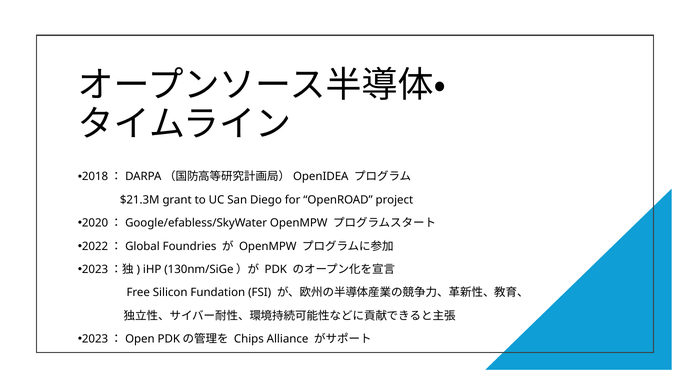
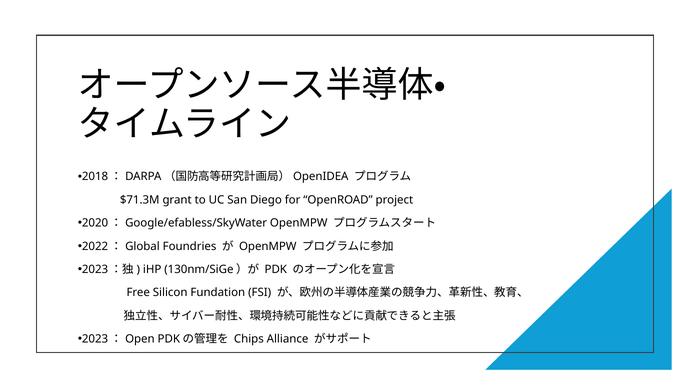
$21.3M: $21.3M -> $71.3M
